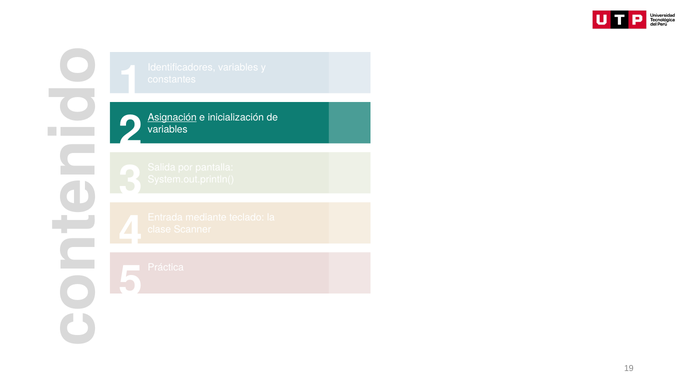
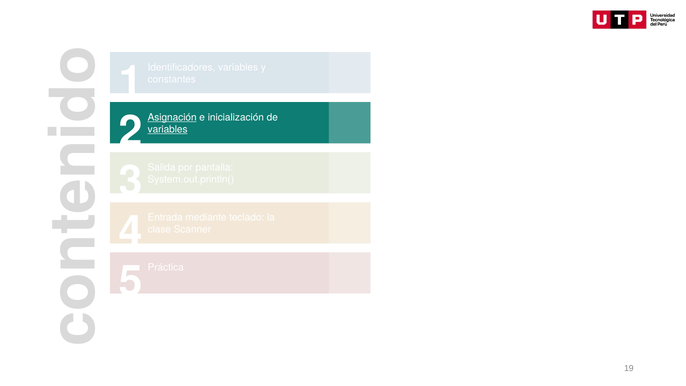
variables at (168, 129) underline: none -> present
